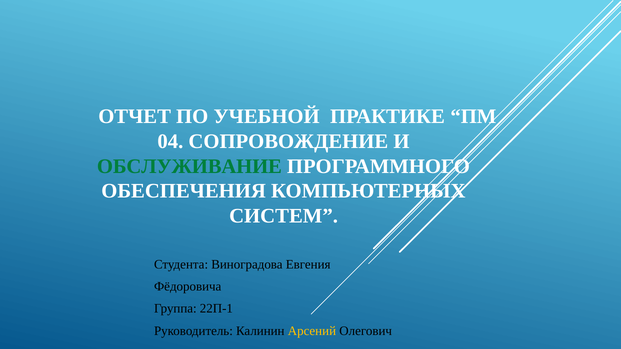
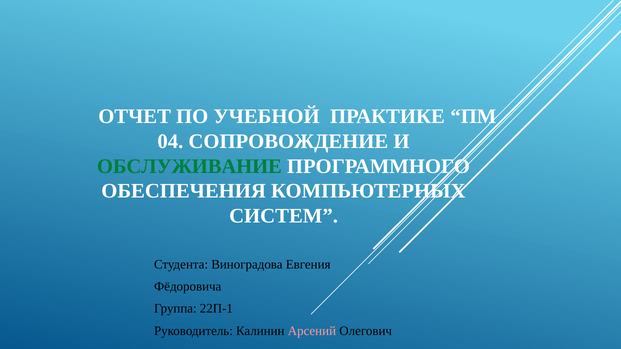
Арсений colour: yellow -> pink
